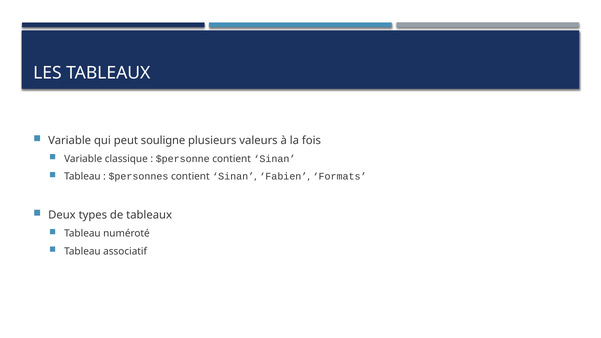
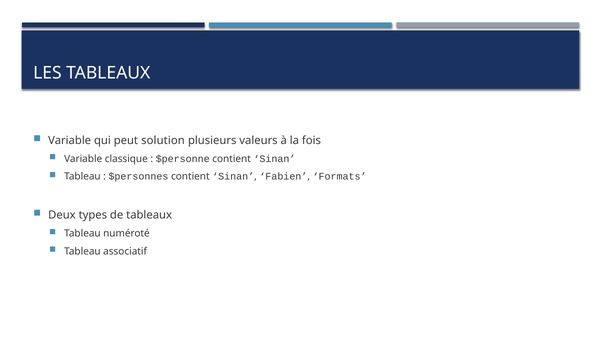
souligne: souligne -> solution
